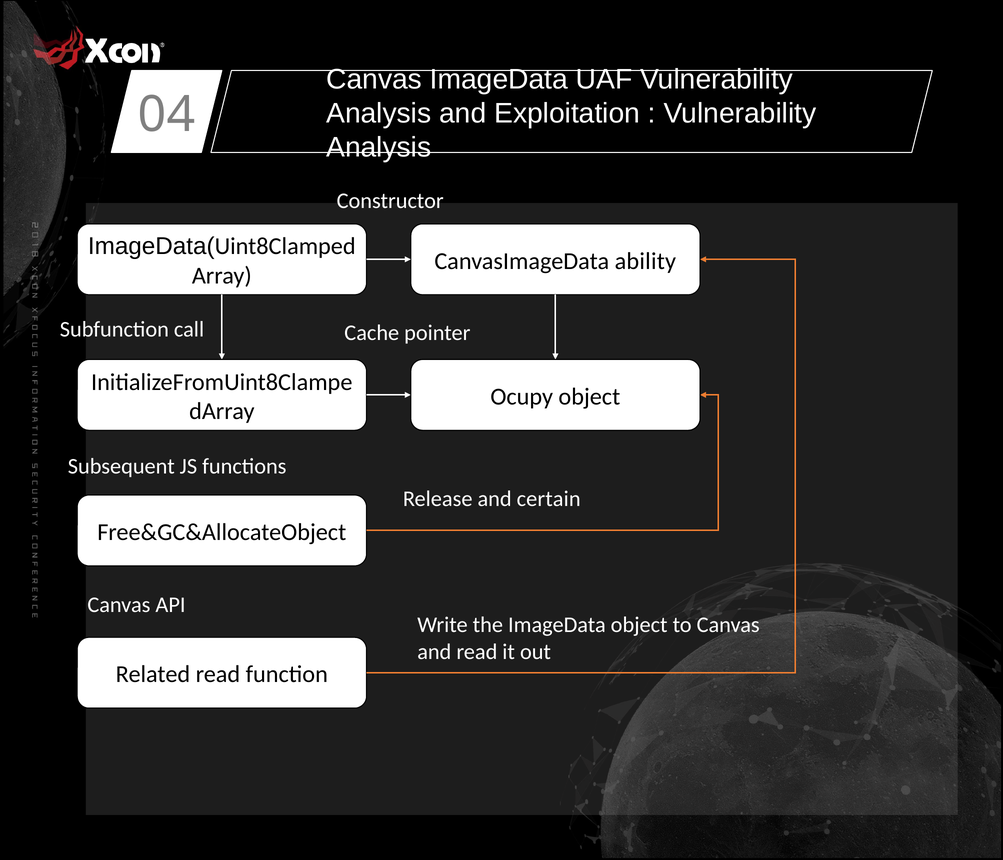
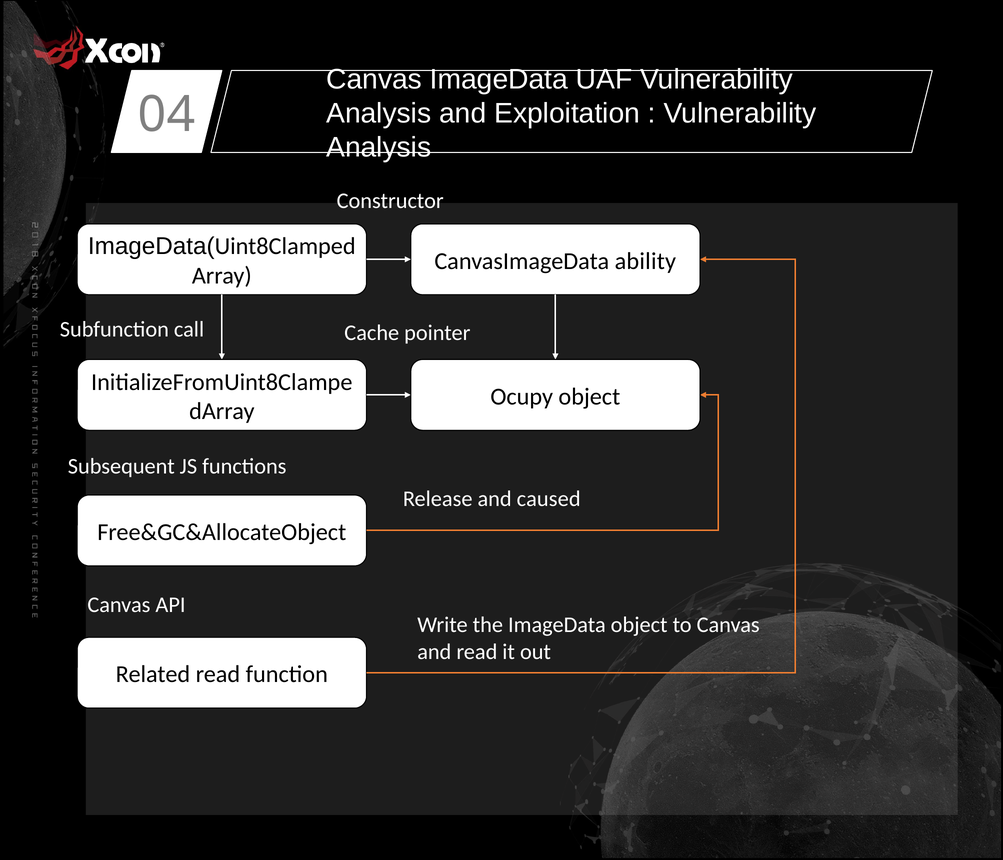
certain: certain -> caused
